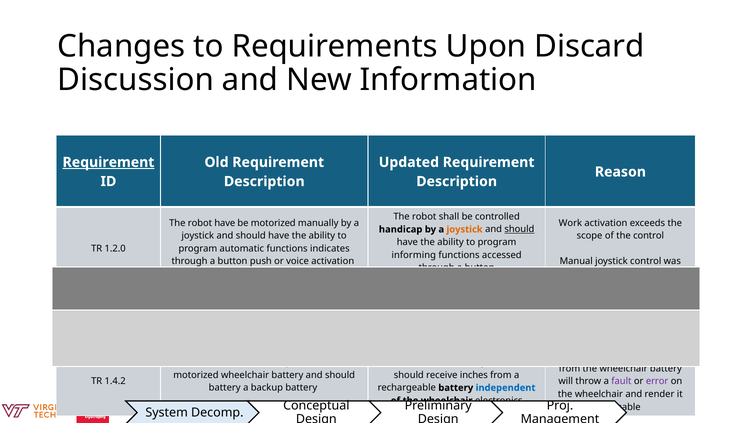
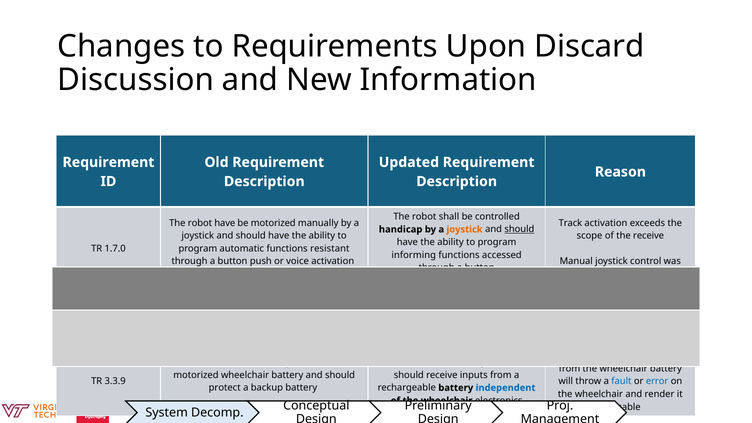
Requirement at (108, 162) underline: present -> none
Work: Work -> Track
the control: control -> receive
1.2.0: 1.2.0 -> 1.7.0
indicates: indicates -> resistant
inches: inches -> inputs
1.4.2: 1.4.2 -> 3.3.9
fault colour: purple -> blue
error colour: purple -> blue
battery at (225, 388): battery -> protect
